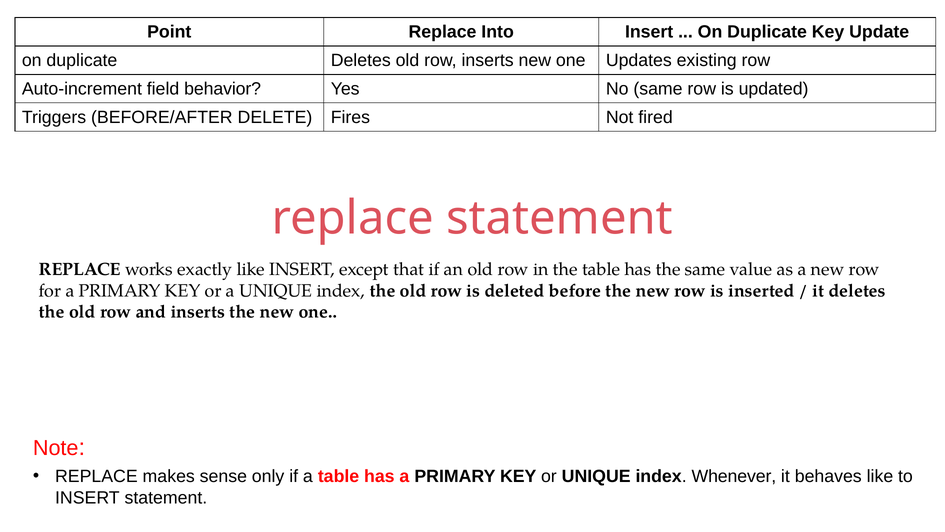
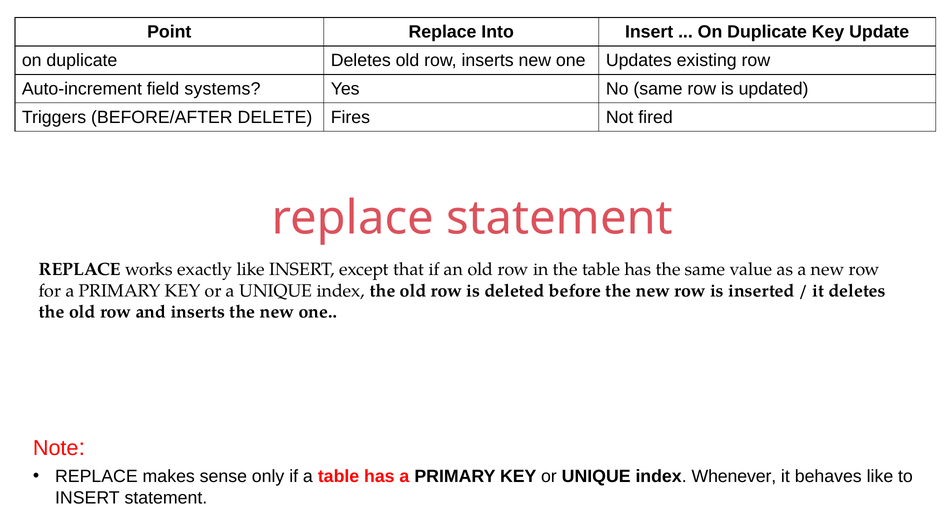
behavior: behavior -> systems
